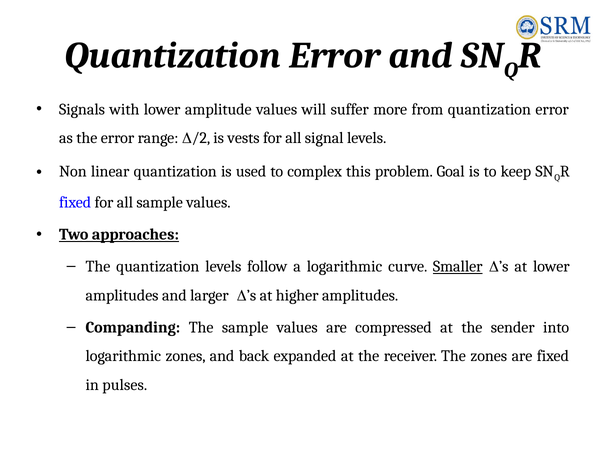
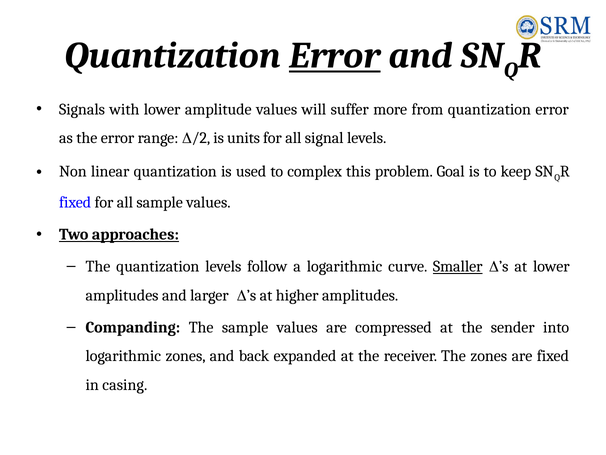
Error at (335, 56) underline: none -> present
vests: vests -> units
pulses: pulses -> casing
